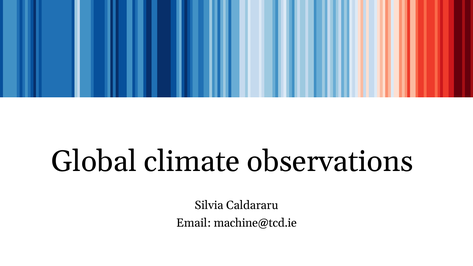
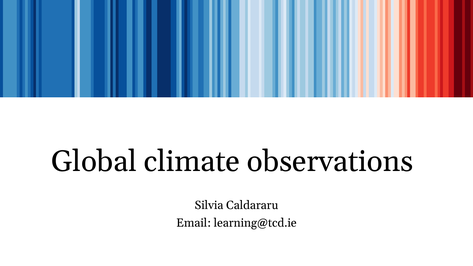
machine@tcd.ie: machine@tcd.ie -> learning@tcd.ie
